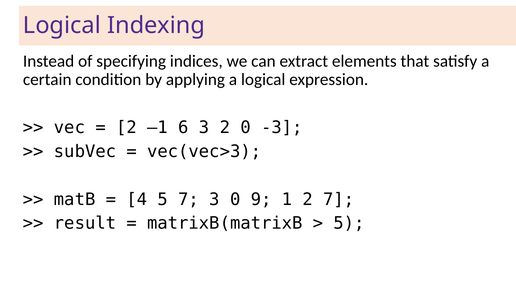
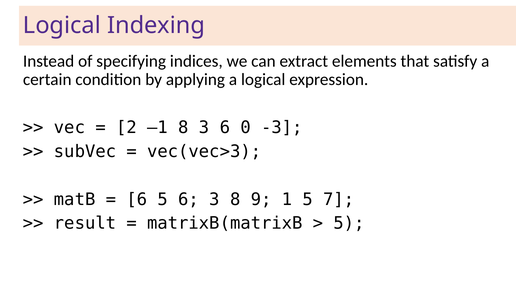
–1 6: 6 -> 8
3 2: 2 -> 6
4 at (137, 200): 4 -> 6
5 7: 7 -> 6
3 0: 0 -> 8
1 2: 2 -> 5
